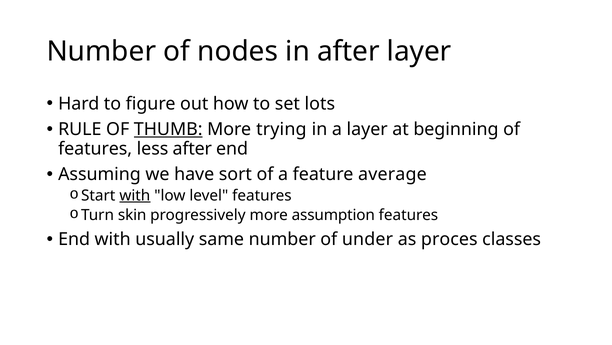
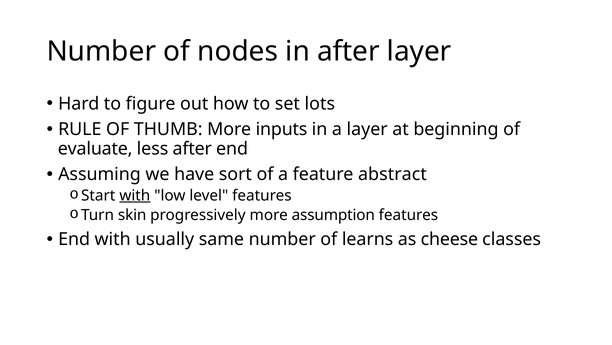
THUMB underline: present -> none
trying: trying -> inputs
features at (95, 148): features -> evaluate
average: average -> abstract
under: under -> learns
proces: proces -> cheese
